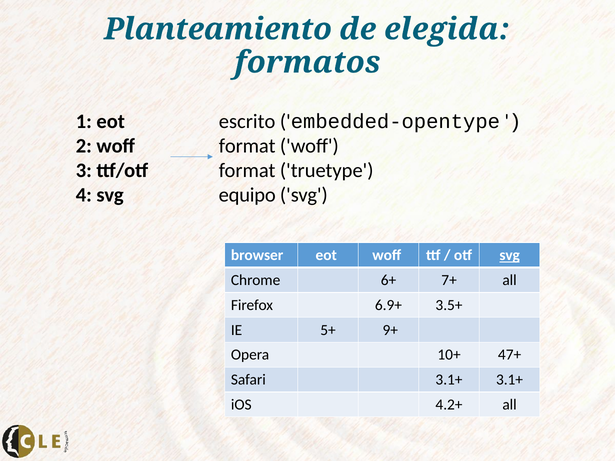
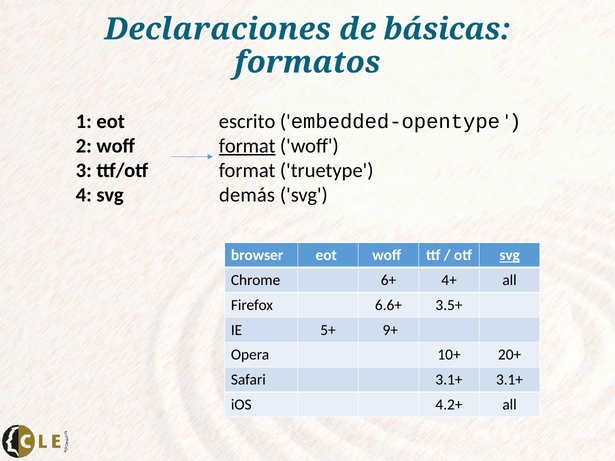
Planteamiento: Planteamiento -> Declaraciones
elegida: elegida -> básicas
format at (247, 146) underline: none -> present
equipo: equipo -> demás
7+: 7+ -> 4+
6.9+: 6.9+ -> 6.6+
47+: 47+ -> 20+
